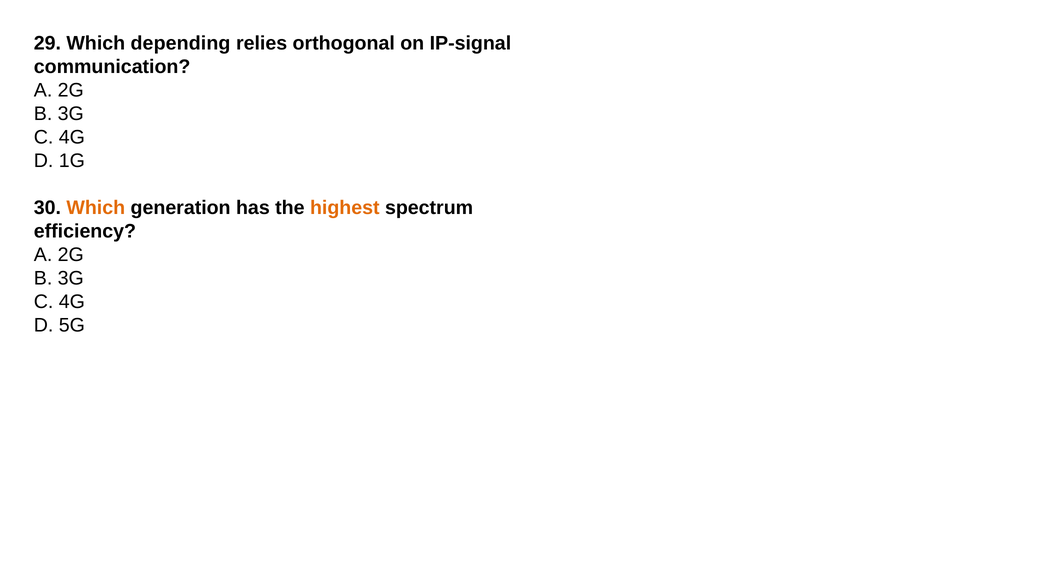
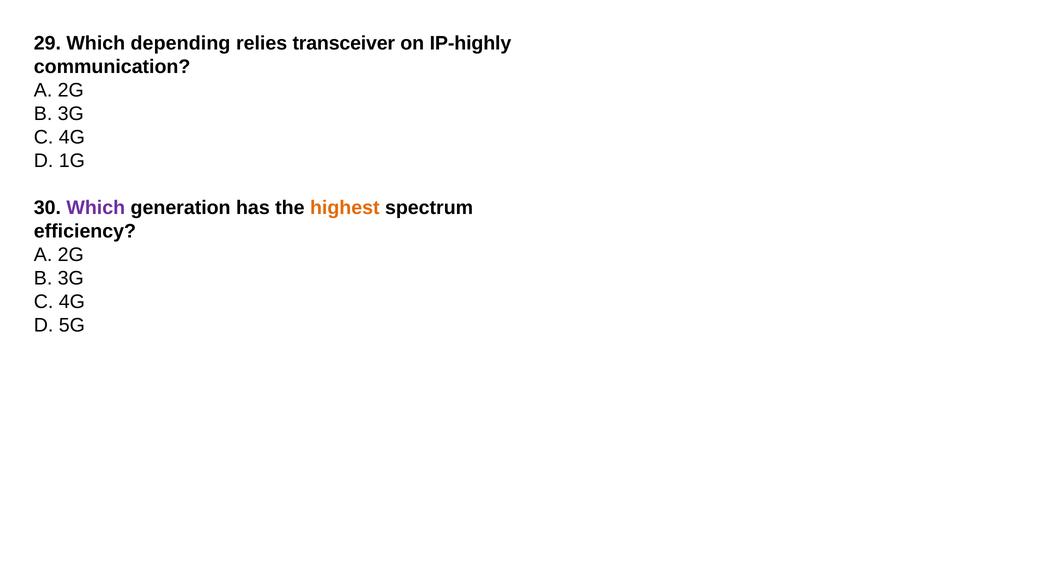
orthogonal: orthogonal -> transceiver
IP-signal: IP-signal -> IP-highly
Which at (96, 208) colour: orange -> purple
